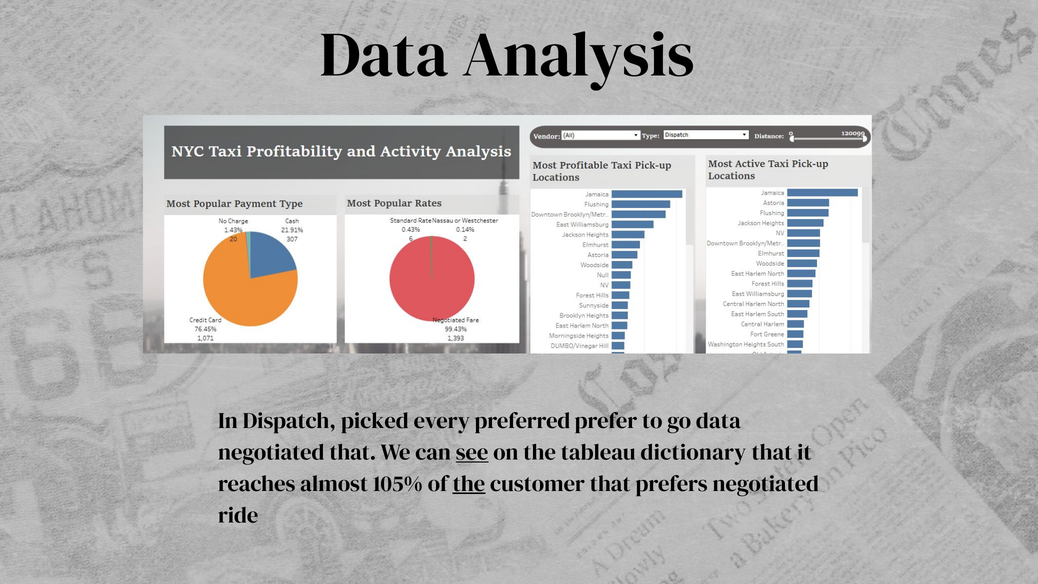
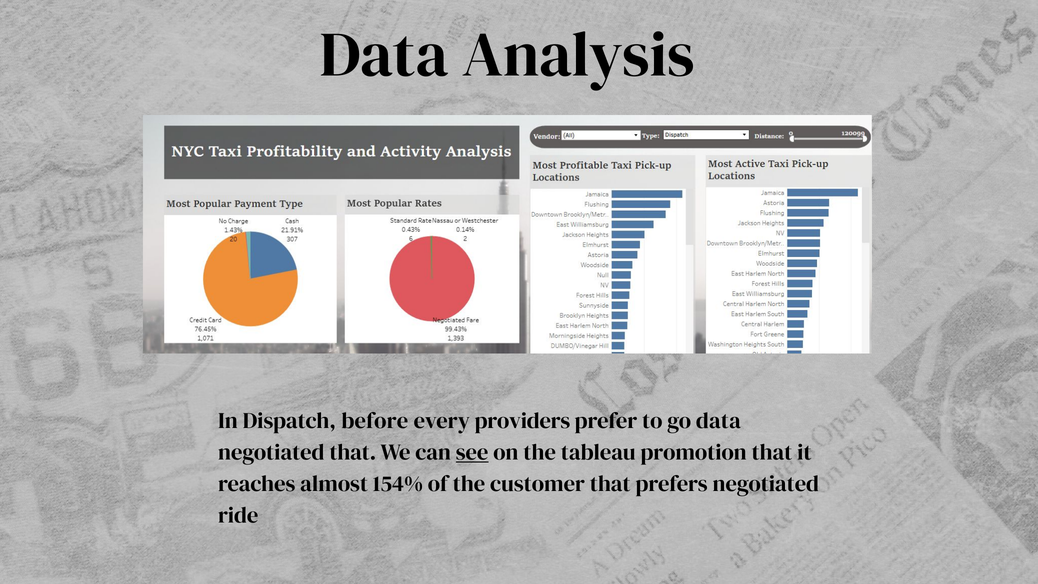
picked: picked -> before
preferred: preferred -> providers
dictionary: dictionary -> promotion
105%: 105% -> 154%
the at (469, 484) underline: present -> none
